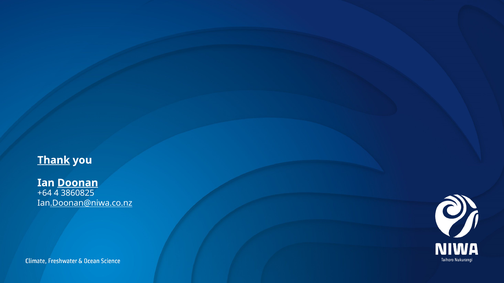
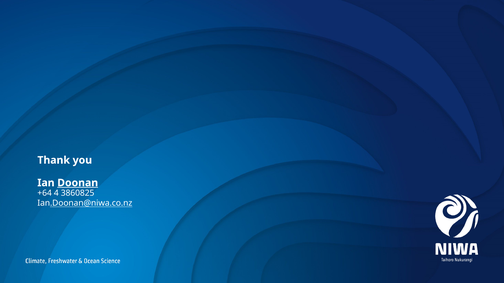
Thank underline: present -> none
